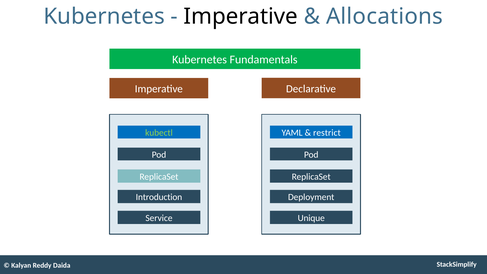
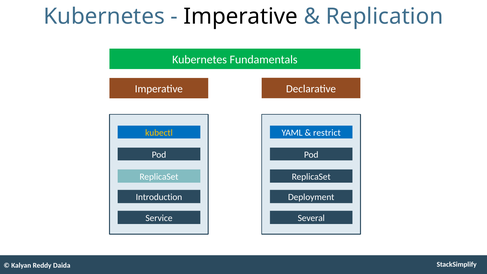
Allocations: Allocations -> Replication
kubectl colour: light green -> yellow
Unique: Unique -> Several
